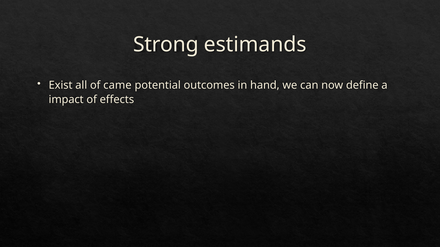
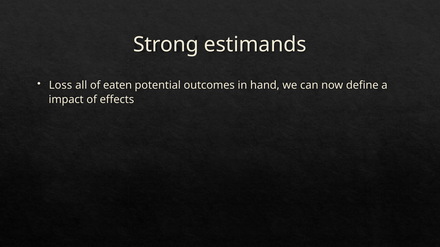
Exist: Exist -> Loss
came: came -> eaten
